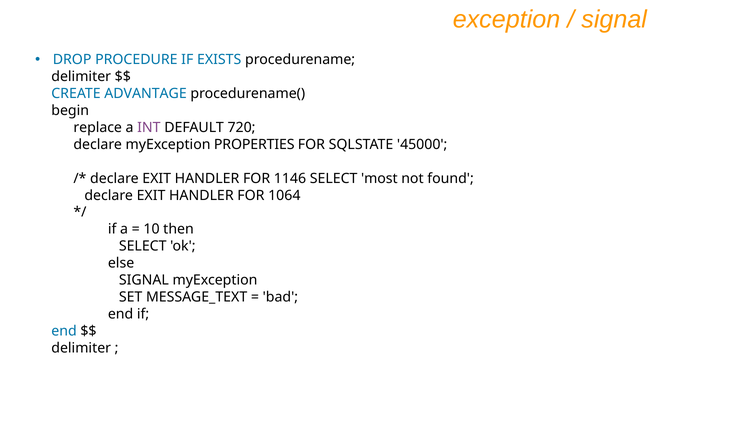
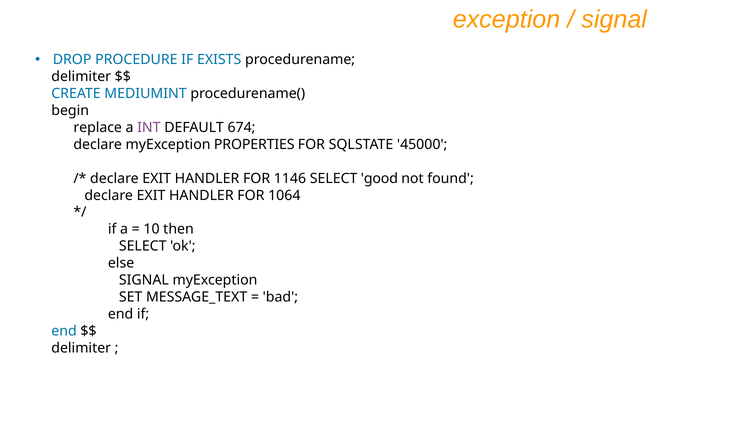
ADVANTAGE: ADVANTAGE -> MEDIUMINT
720: 720 -> 674
most: most -> good
